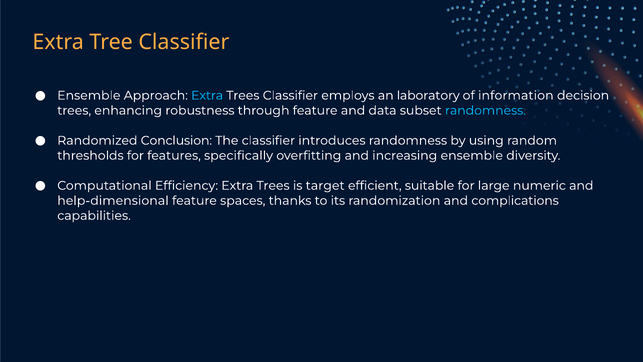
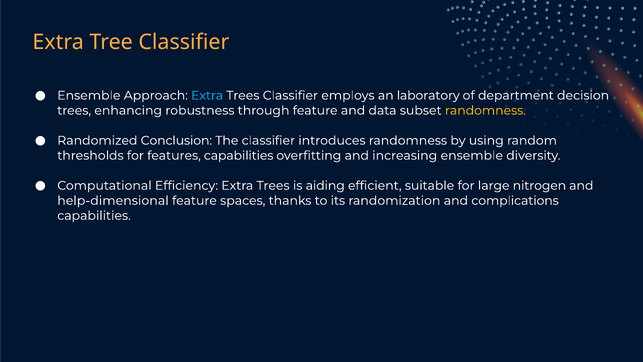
information: information -> department
randomness at (485, 110) colour: light blue -> yellow
features specifically: specifically -> capabilities
target: target -> aiding
numeric: numeric -> nitrogen
